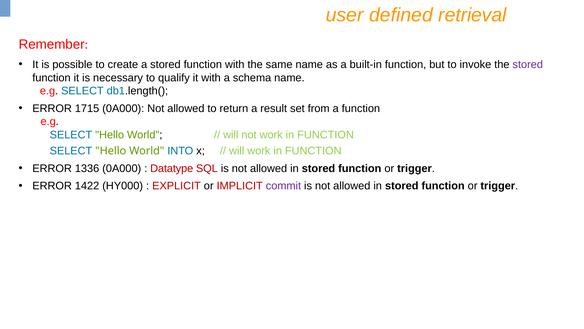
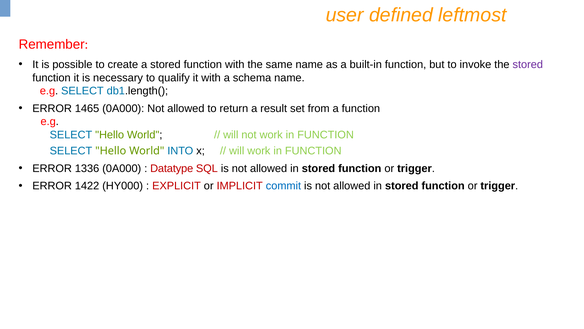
retrieval: retrieval -> leftmost
1715: 1715 -> 1465
commit colour: purple -> blue
